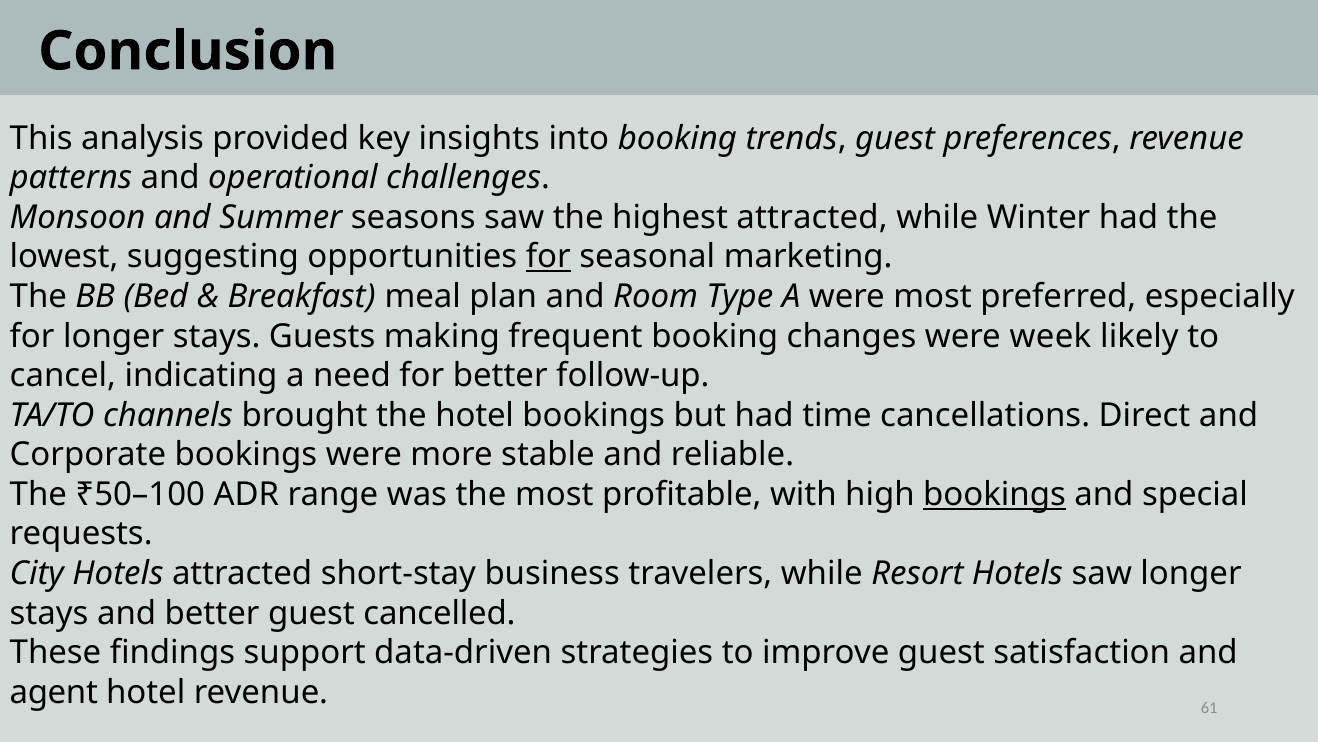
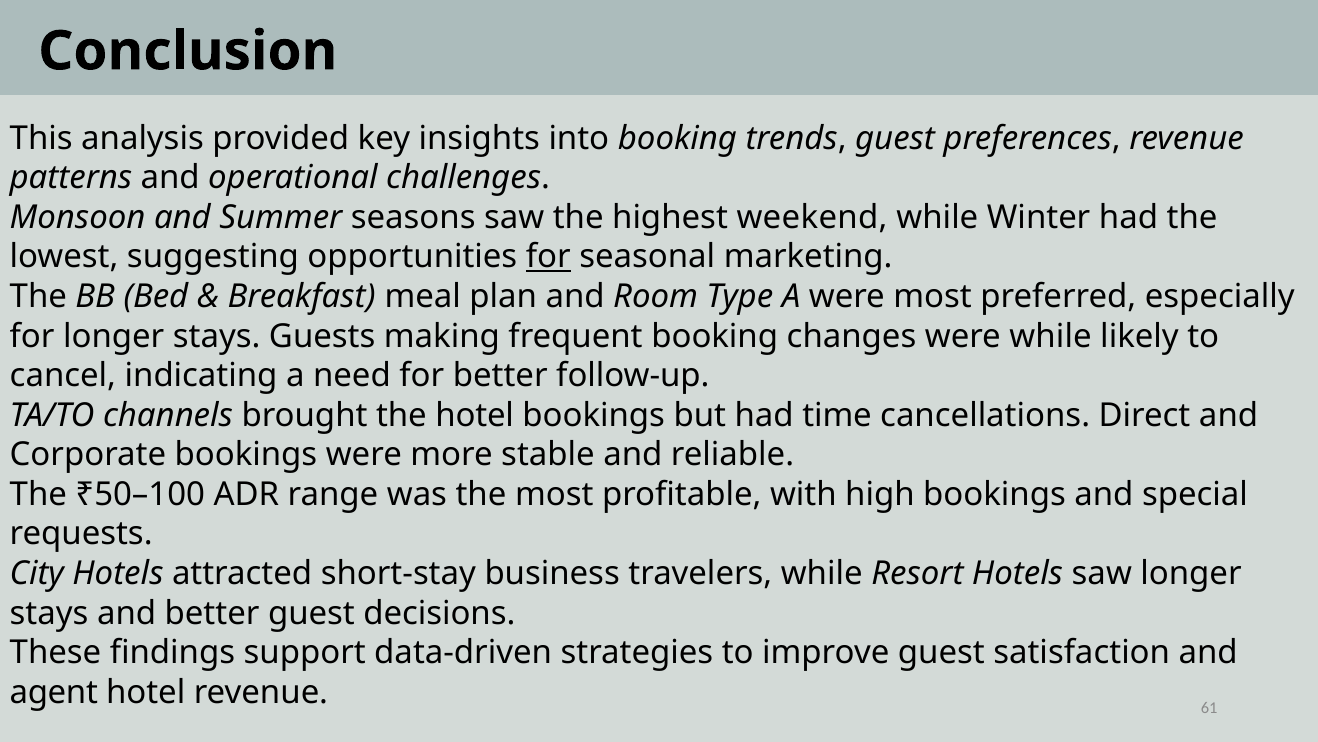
highest attracted: attracted -> weekend
were week: week -> while
bookings at (994, 494) underline: present -> none
cancelled: cancelled -> decisions
